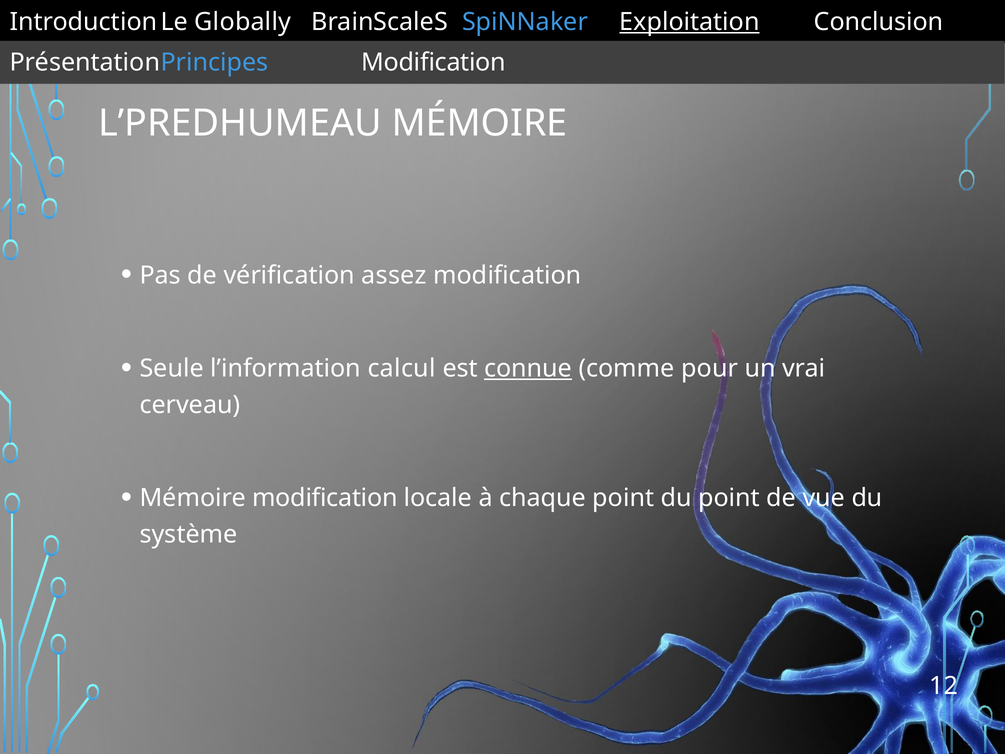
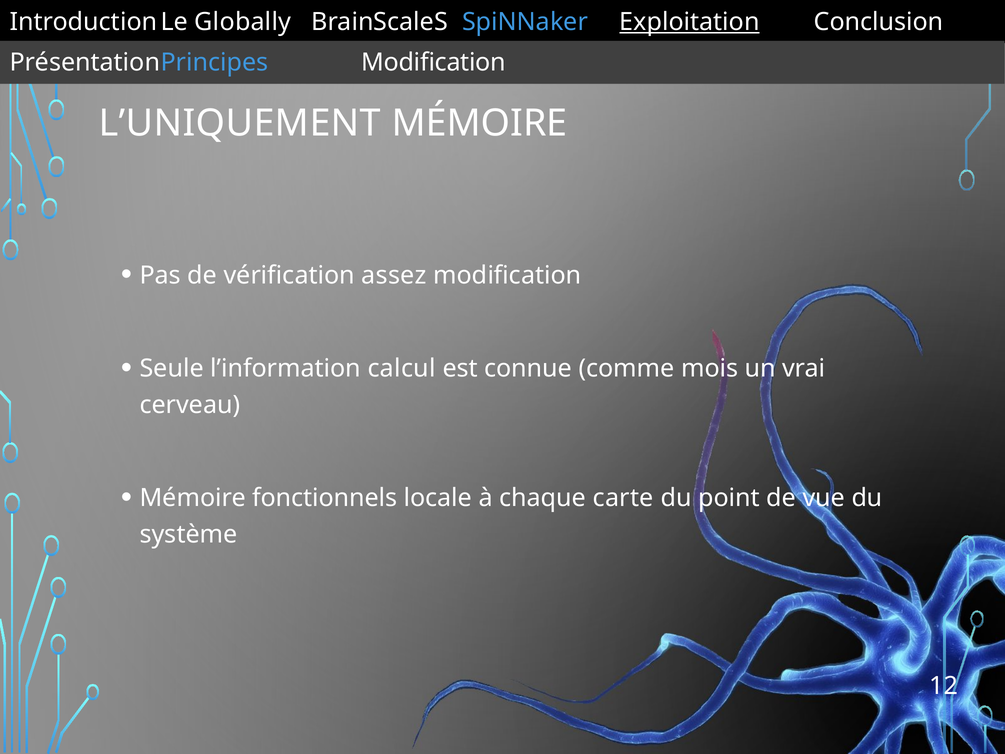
L’PREDHUMEAU: L’PREDHUMEAU -> L’UNIQUEMENT
connue underline: present -> none
pour: pour -> mois
Mémoire modification: modification -> fonctionnels
chaque point: point -> carte
